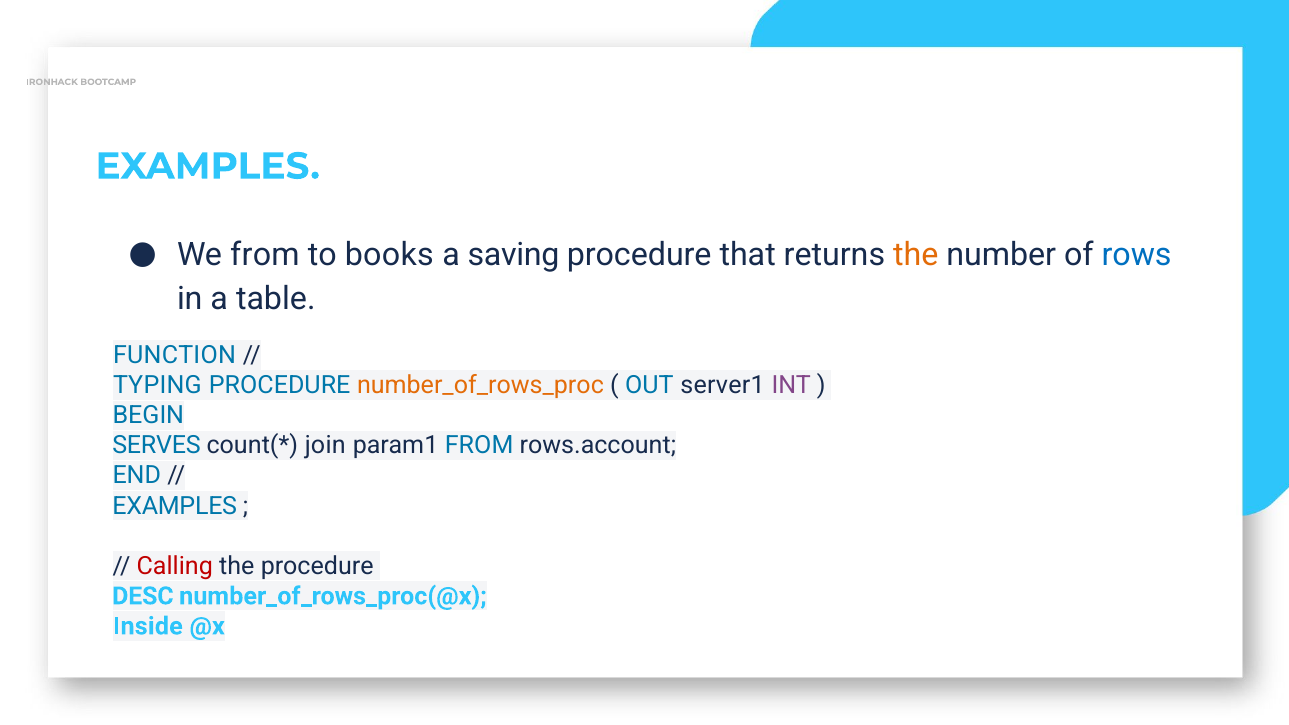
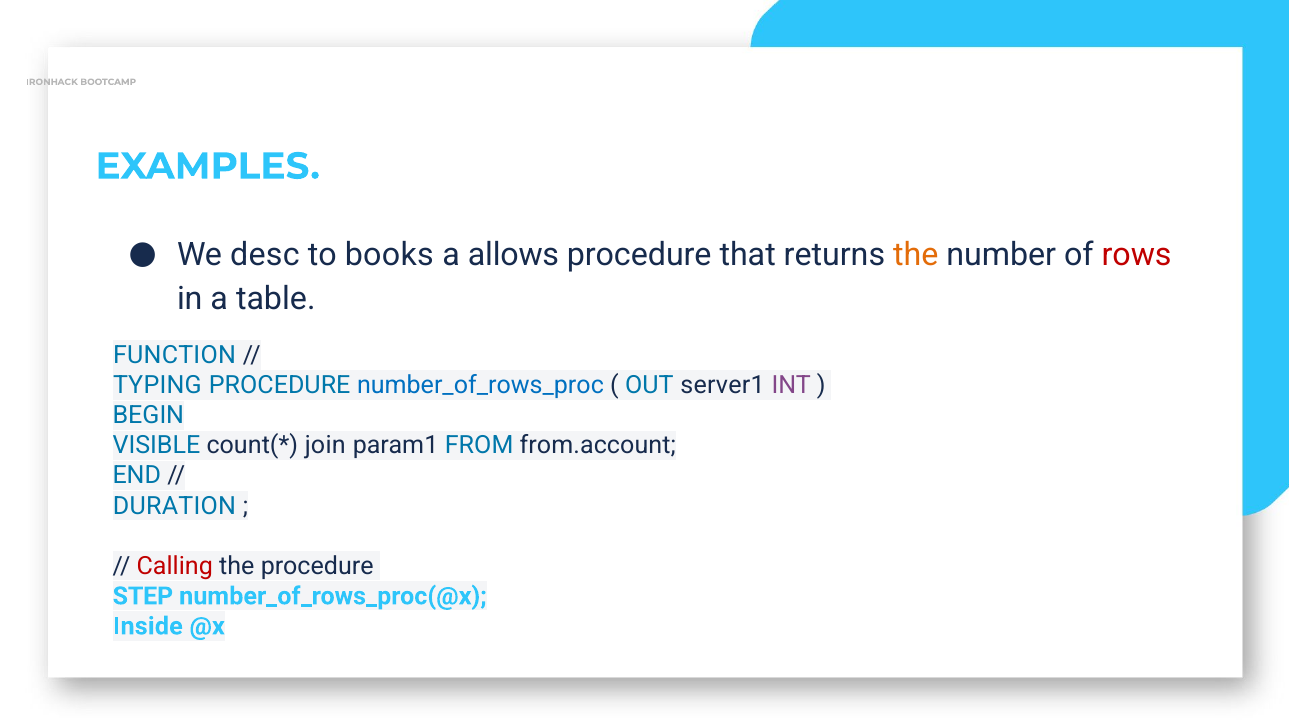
We from: from -> desc
saving: saving -> allows
rows colour: blue -> red
number_of_rows_proc colour: orange -> blue
SERVES: SERVES -> VISIBLE
rows.account: rows.account -> from.account
EXAMPLES at (175, 506): EXAMPLES -> DURATION
DESC: DESC -> STEP
